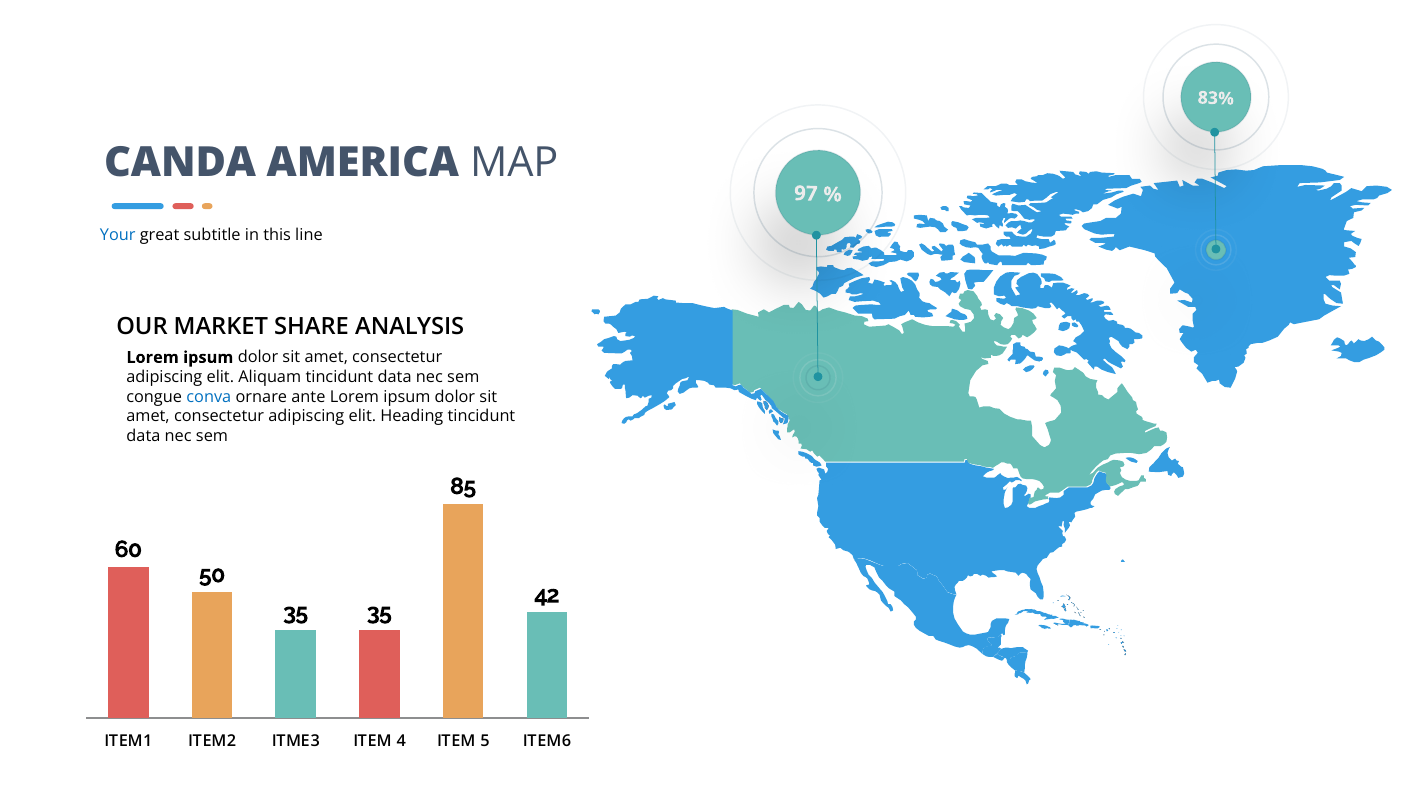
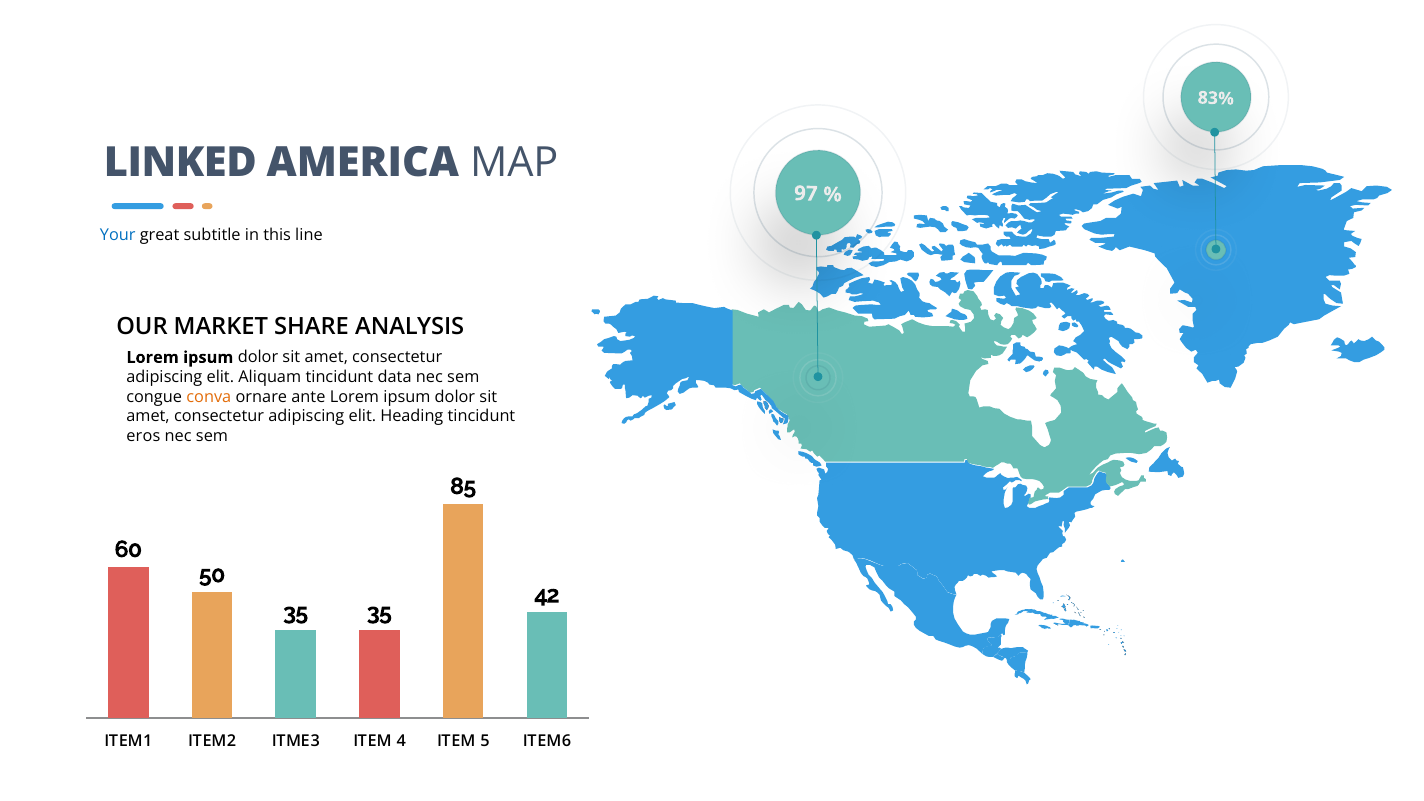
CANDA: CANDA -> LINKED
conva colour: blue -> orange
data at (143, 436): data -> eros
